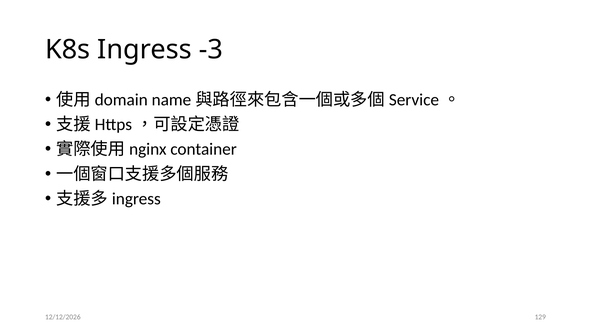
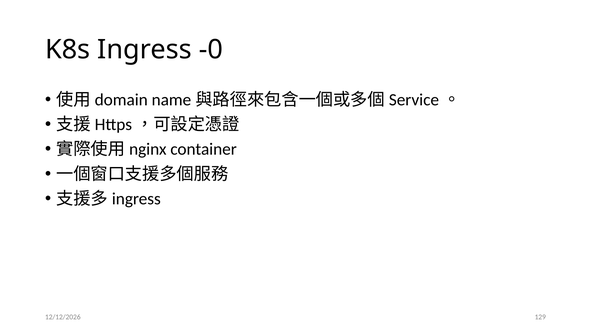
-3: -3 -> -0
